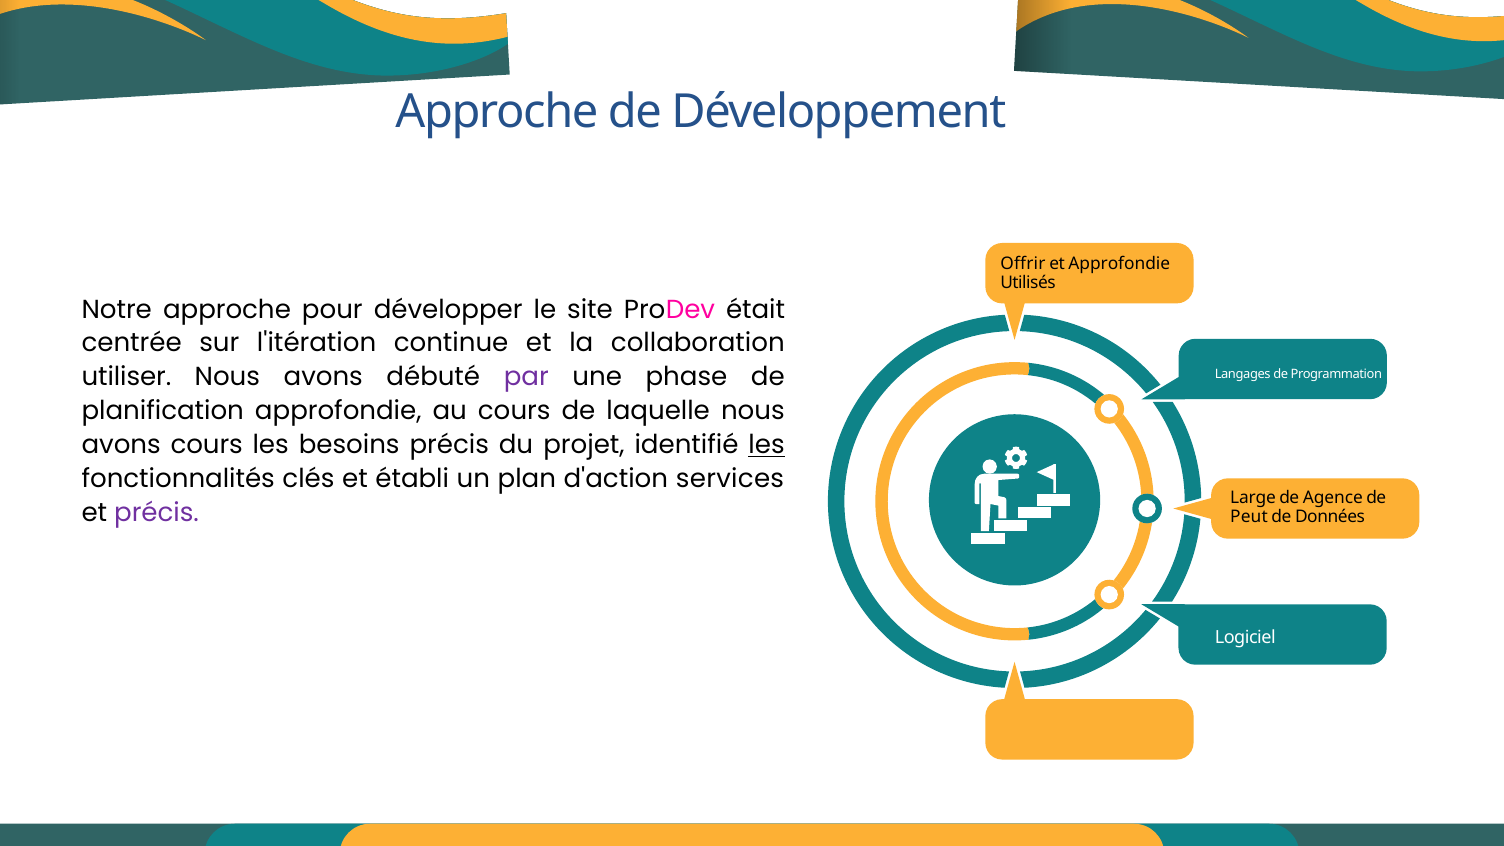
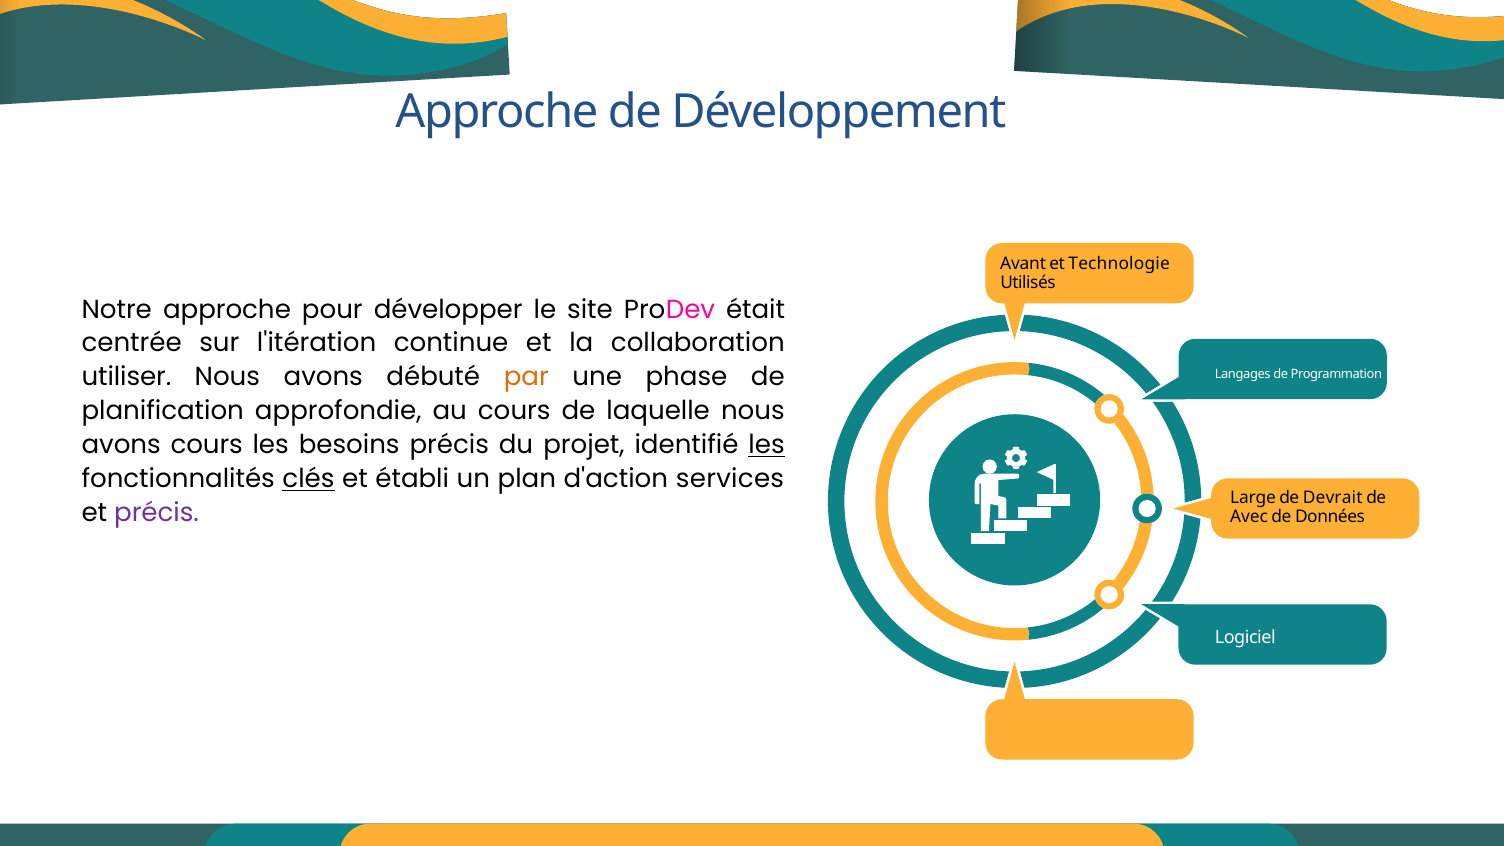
Offrir: Offrir -> Avant
et Approfondie: Approfondie -> Technologie
par colour: purple -> orange
clés underline: none -> present
Agence: Agence -> Devrait
Peut: Peut -> Avec
